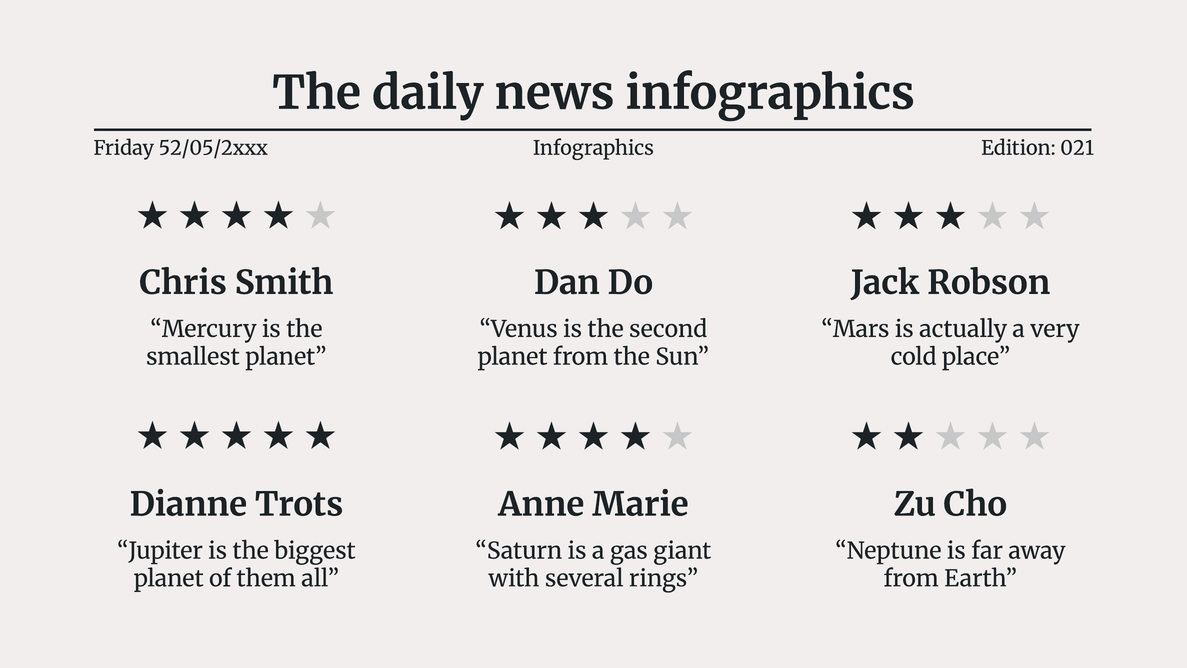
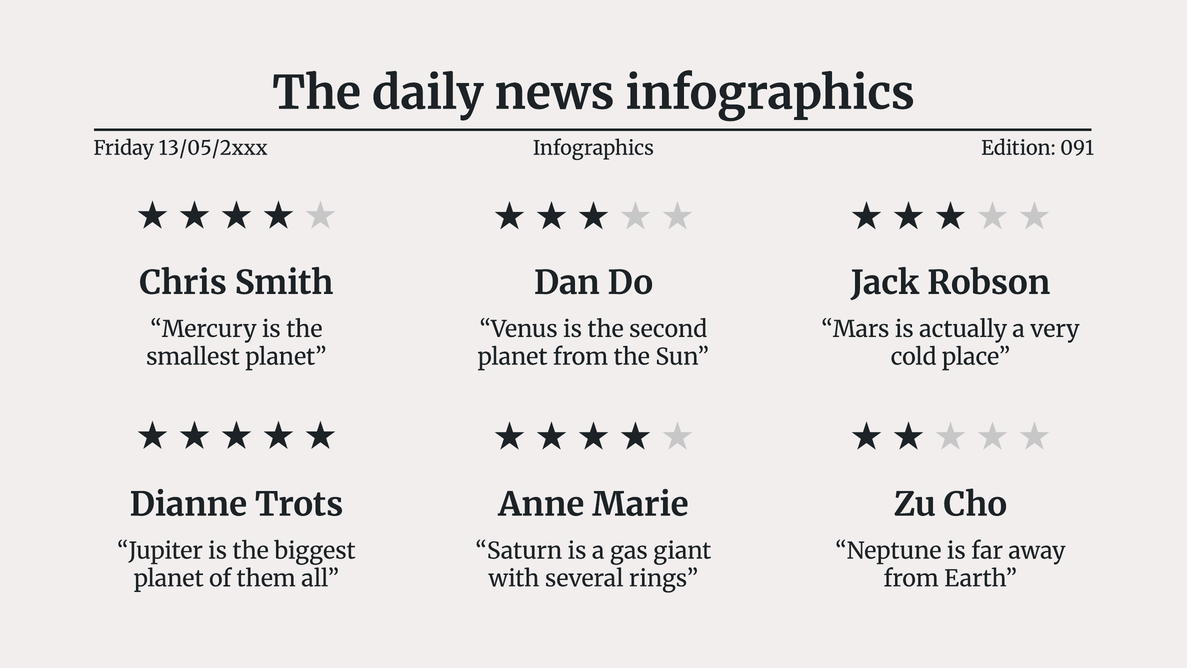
52/05/2xxx: 52/05/2xxx -> 13/05/2xxx
021: 021 -> 091
